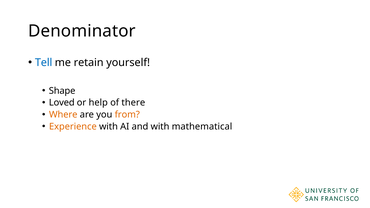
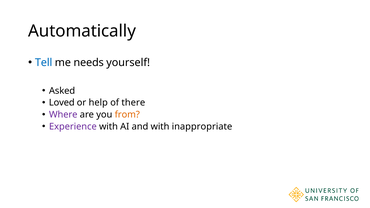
Denominator: Denominator -> Automatically
retain: retain -> needs
Shape: Shape -> Asked
Where colour: orange -> purple
Experience colour: orange -> purple
mathematical: mathematical -> inappropriate
